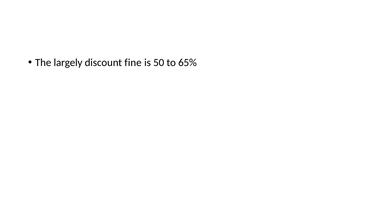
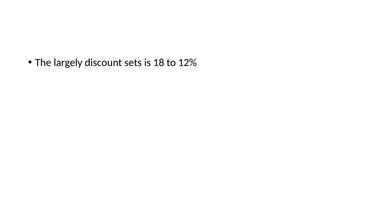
fine: fine -> sets
50: 50 -> 18
65%: 65% -> 12%
